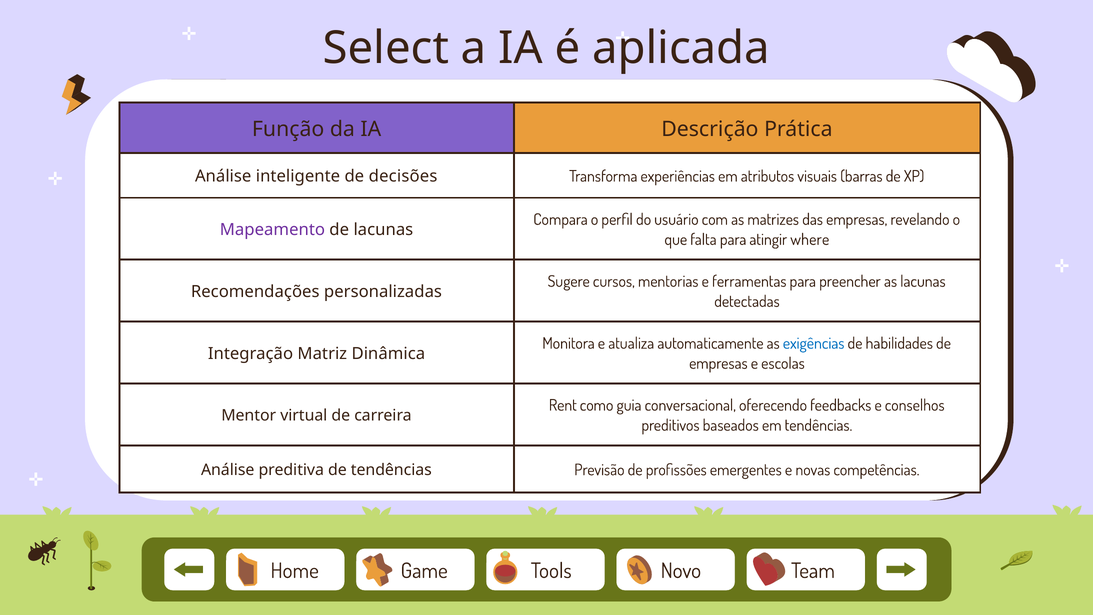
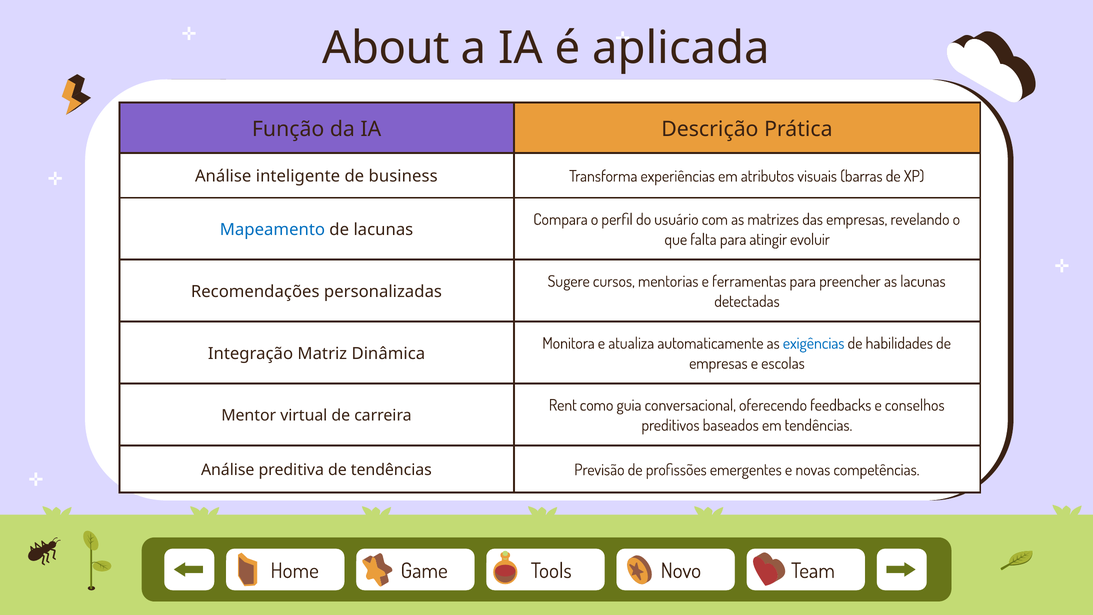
Select: Select -> About
decisões: decisões -> business
Mapeamento colour: purple -> blue
where: where -> evoluir
